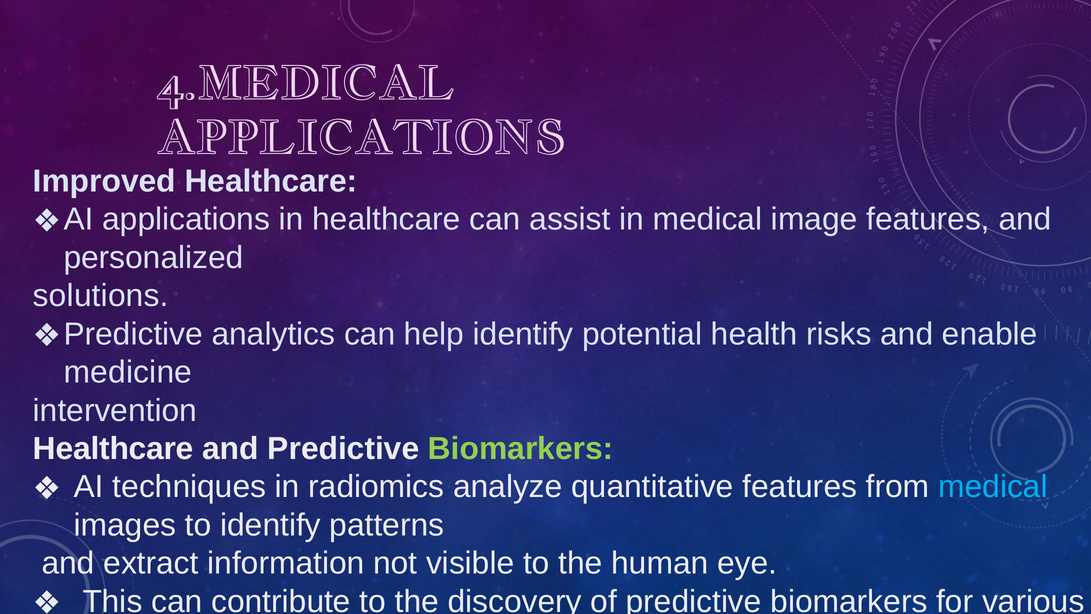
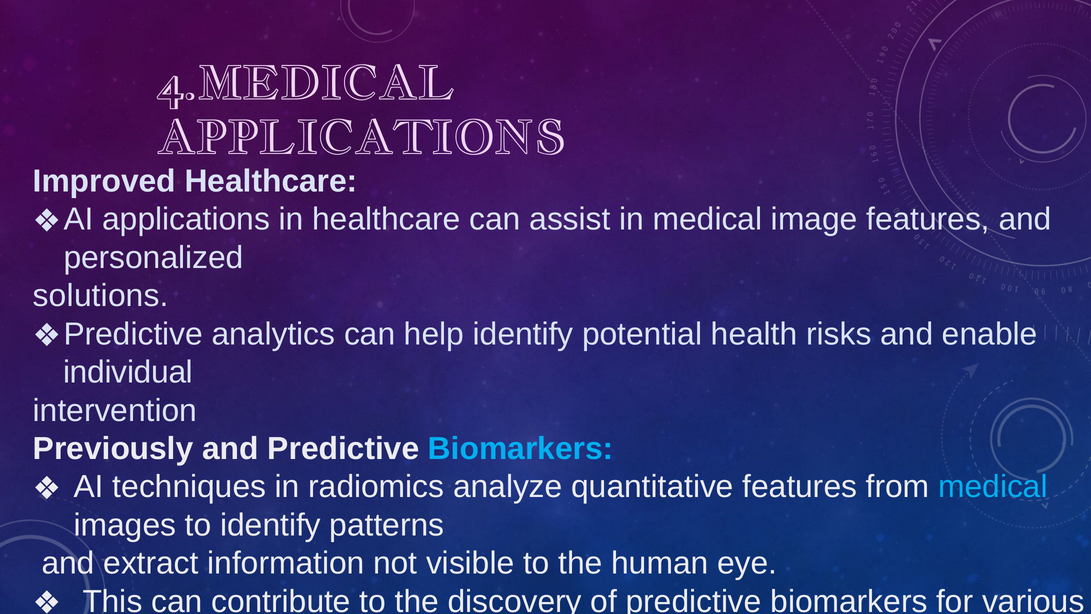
medicine: medicine -> individual
Healthcare at (113, 449): Healthcare -> Previously
Biomarkers at (521, 449) colour: light green -> light blue
